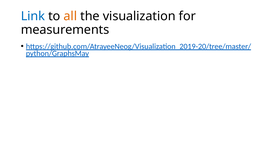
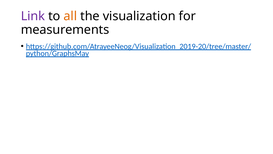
Link colour: blue -> purple
